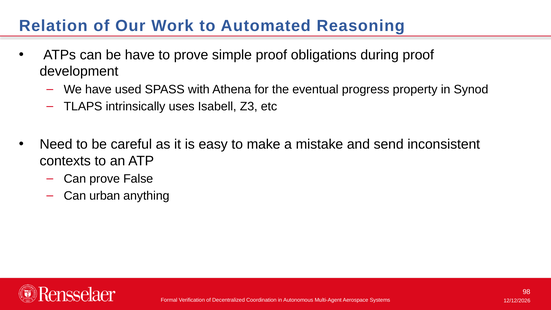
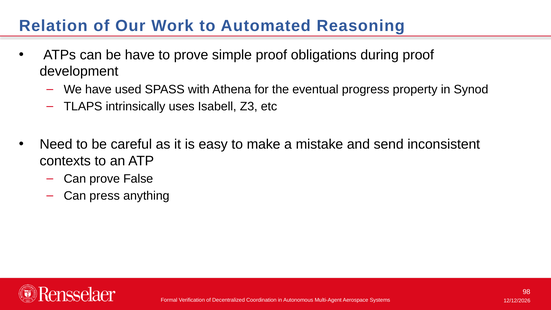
urban: urban -> press
